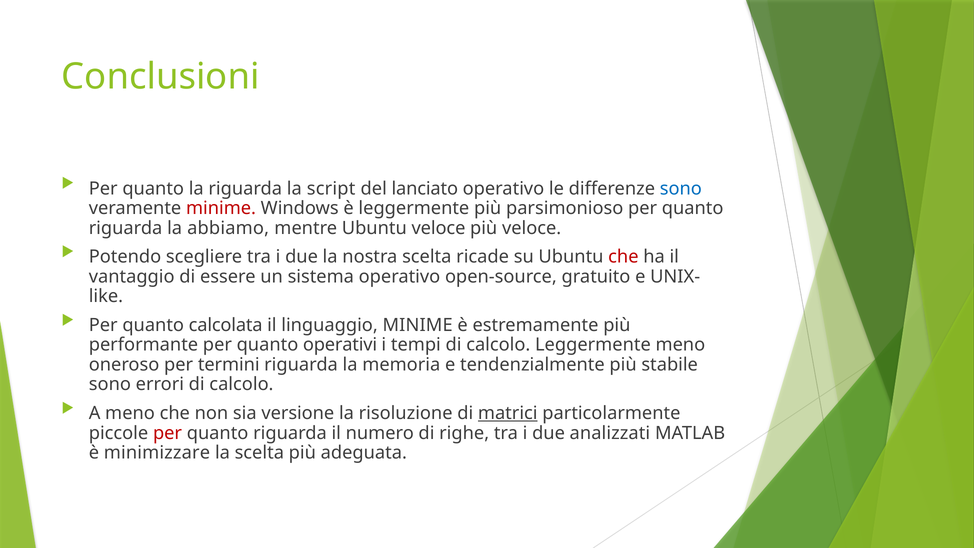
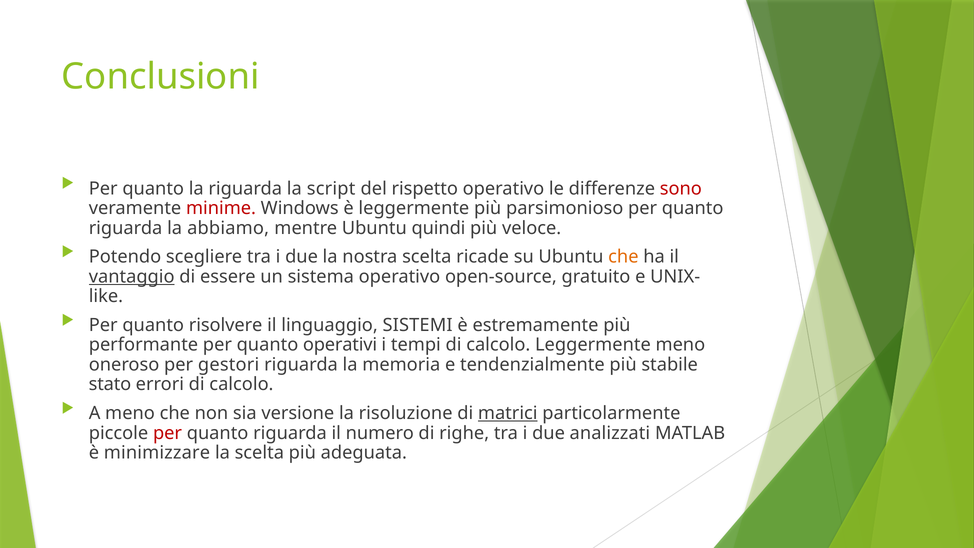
lanciato: lanciato -> rispetto
sono at (681, 189) colour: blue -> red
Ubuntu veloce: veloce -> quindi
che at (623, 257) colour: red -> orange
vantaggio underline: none -> present
calcolata: calcolata -> risolvere
linguaggio MINIME: MINIME -> SISTEMI
termini: termini -> gestori
sono at (110, 384): sono -> stato
